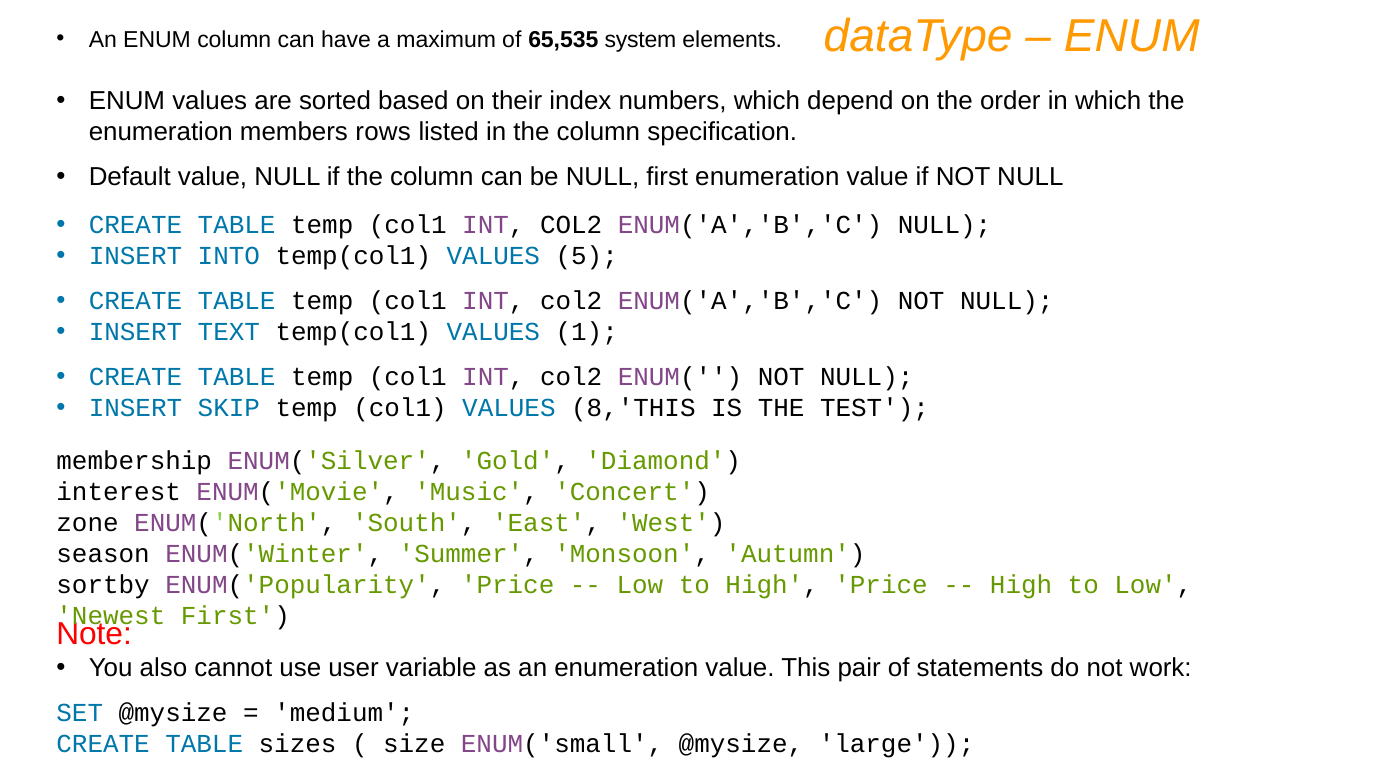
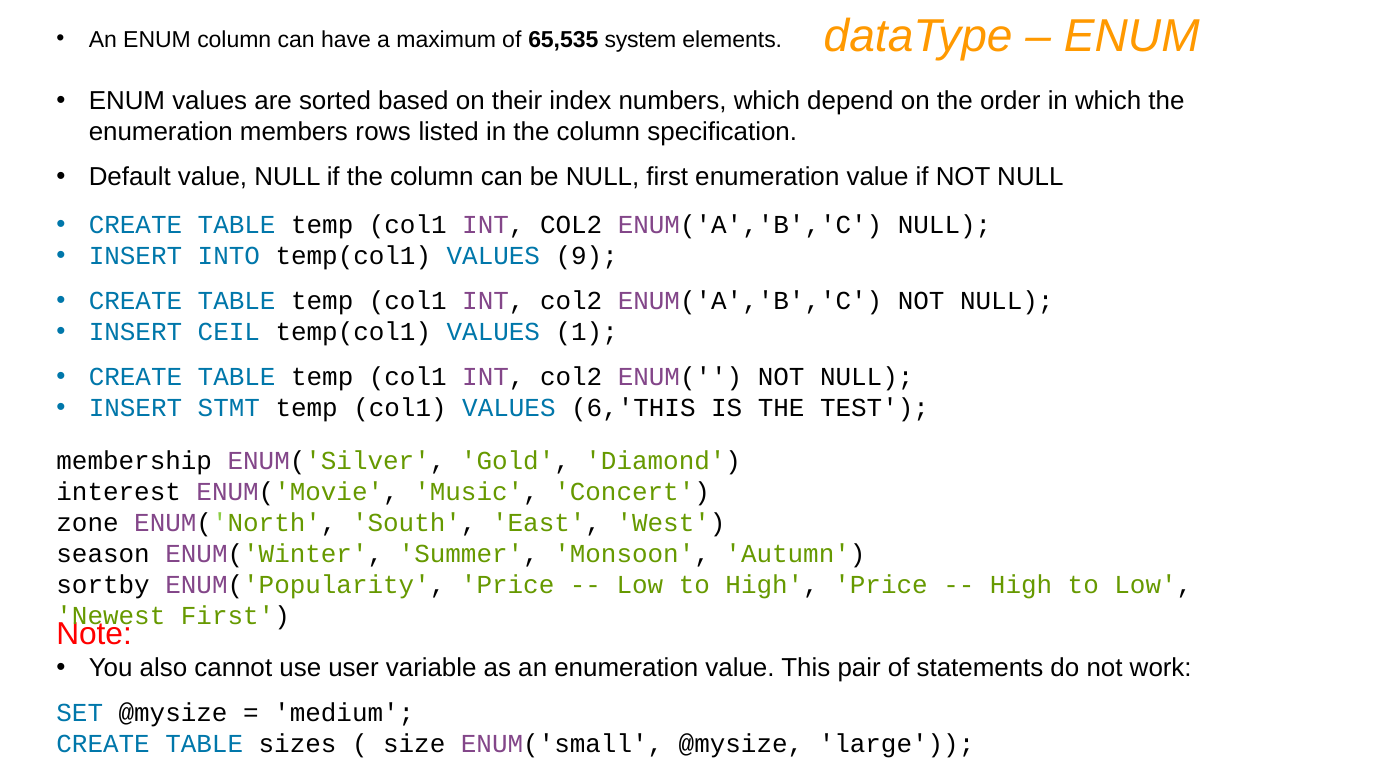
5: 5 -> 9
TEXT: TEXT -> CEIL
SKIP: SKIP -> STMT
8,'THIS: 8,'THIS -> 6,'THIS
